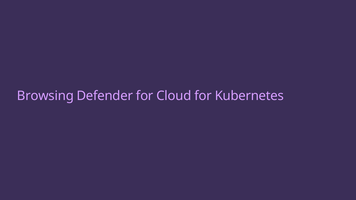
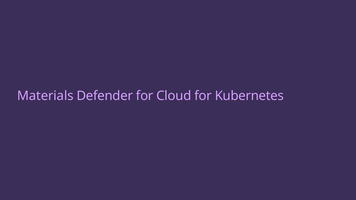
Browsing: Browsing -> Materials
